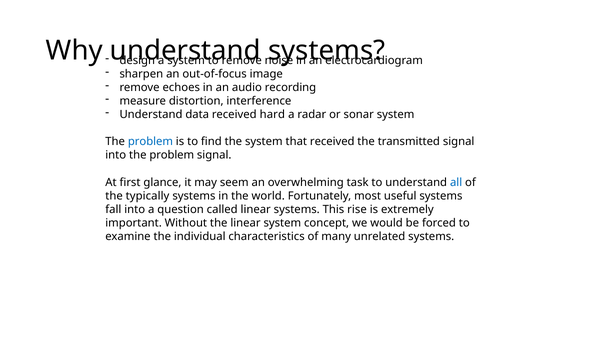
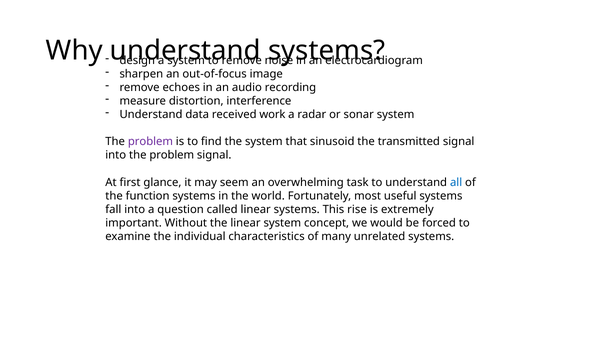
hard: hard -> work
problem at (150, 142) colour: blue -> purple
that received: received -> sinusoid
typically: typically -> function
